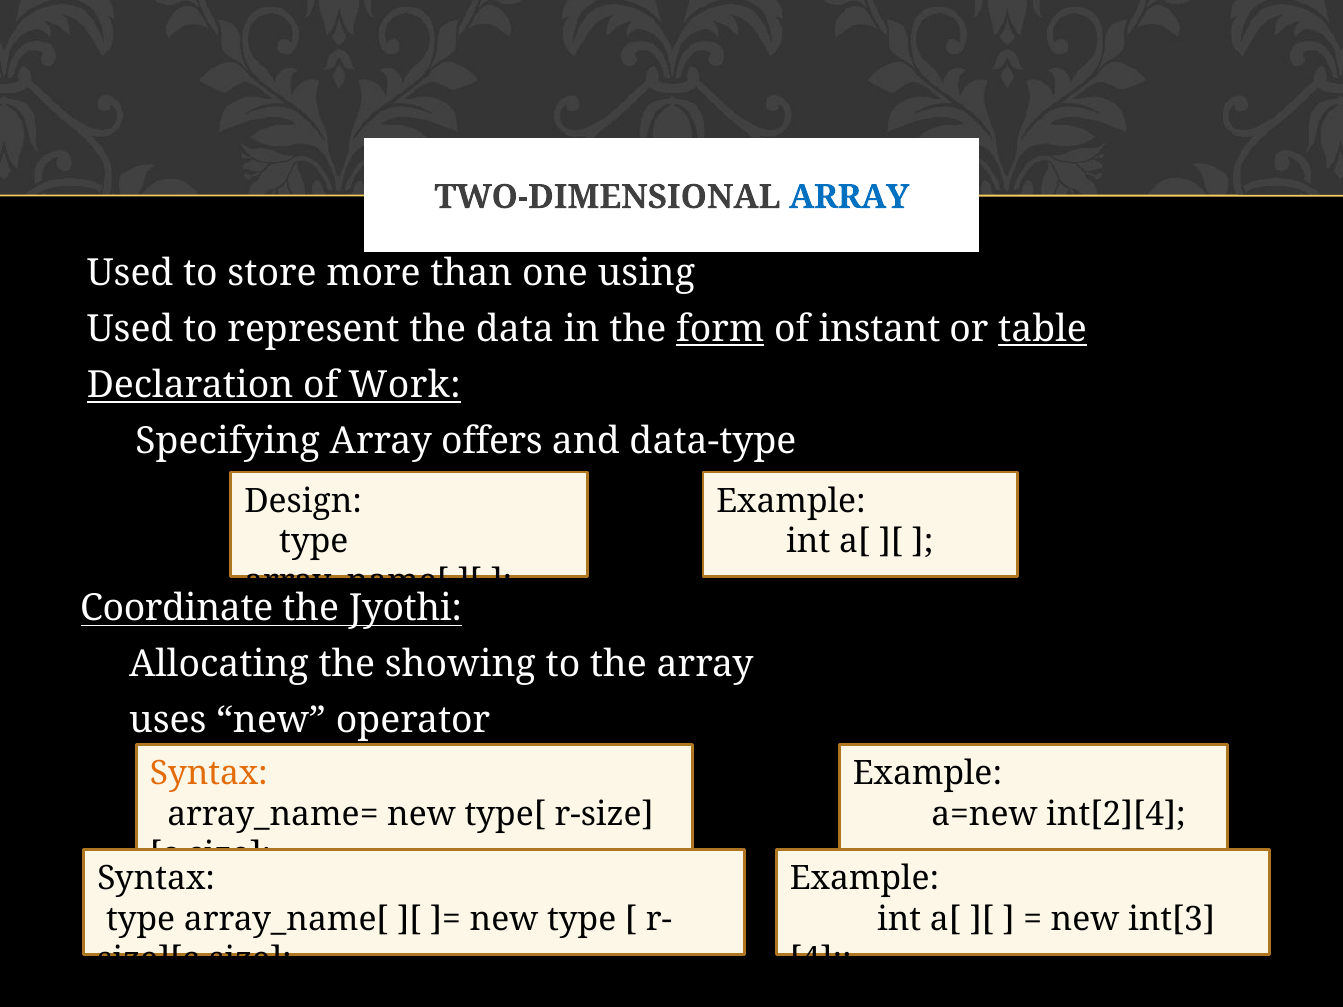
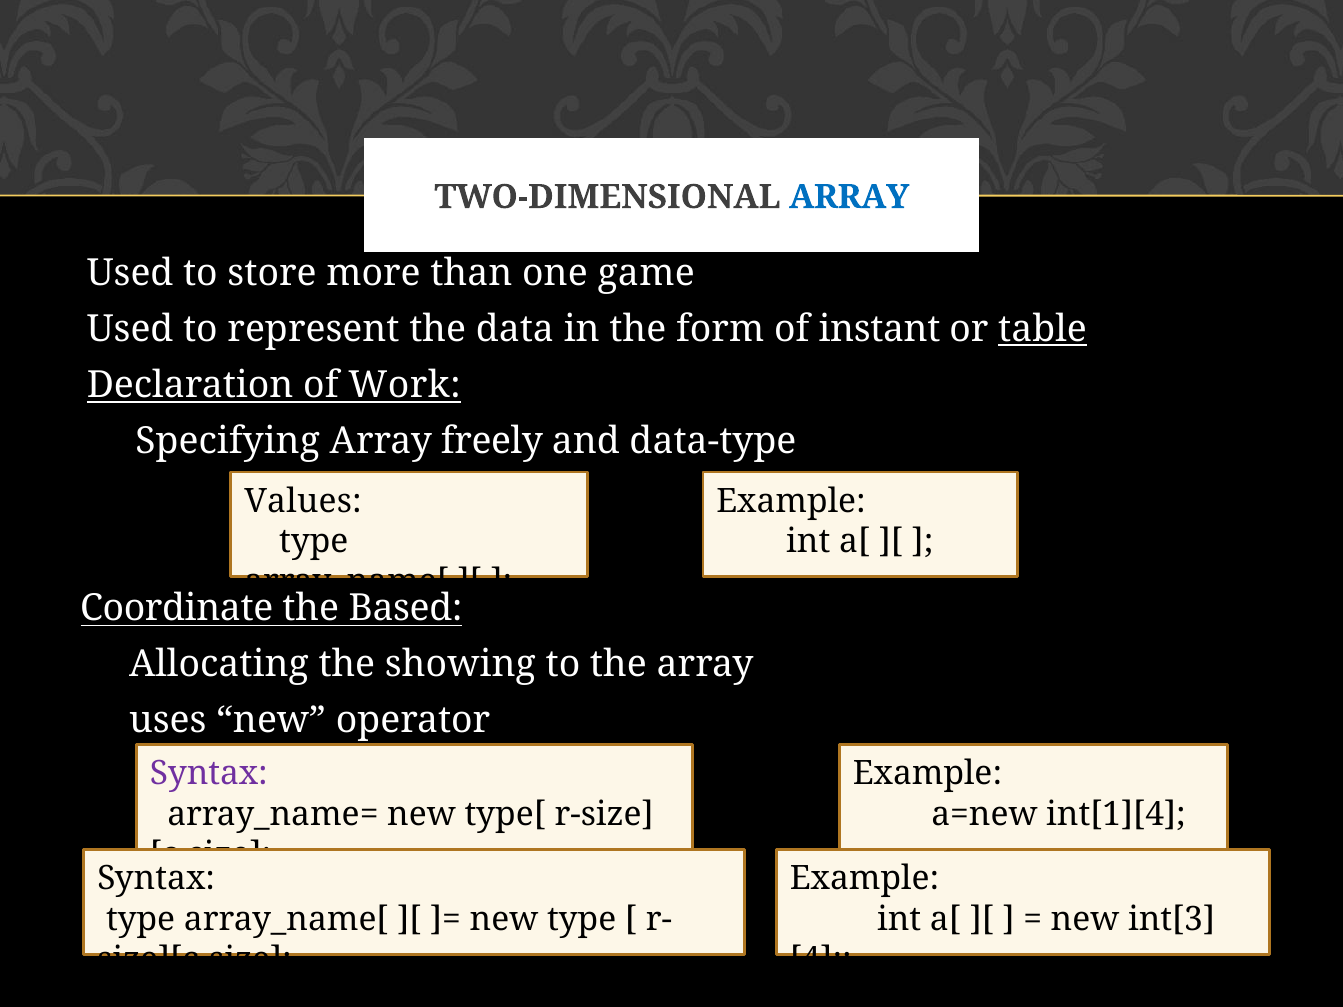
using: using -> game
form underline: present -> none
offers: offers -> freely
Design: Design -> Values
Jyothi: Jyothi -> Based
Syntax at (209, 774) colour: orange -> purple
int[2][4: int[2][4 -> int[1][4
